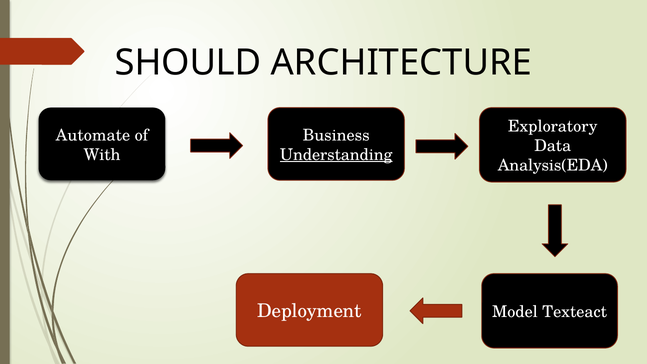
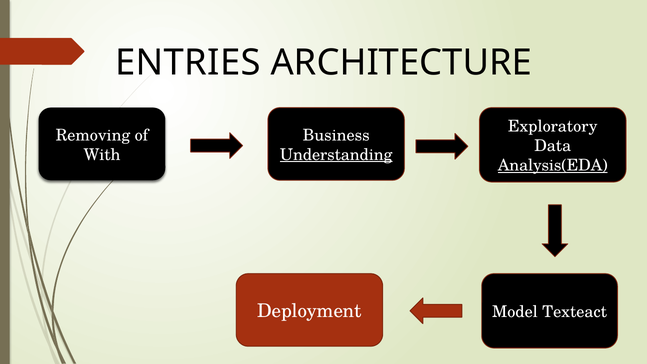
SHOULD: SHOULD -> ENTRIES
Automate: Automate -> Removing
Analysis(EDA underline: none -> present
